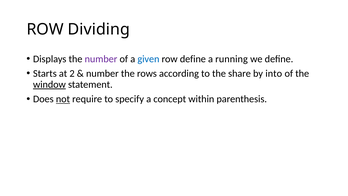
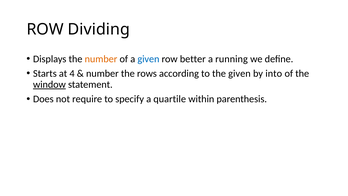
number at (101, 59) colour: purple -> orange
row define: define -> better
2: 2 -> 4
the share: share -> given
not underline: present -> none
concept: concept -> quartile
